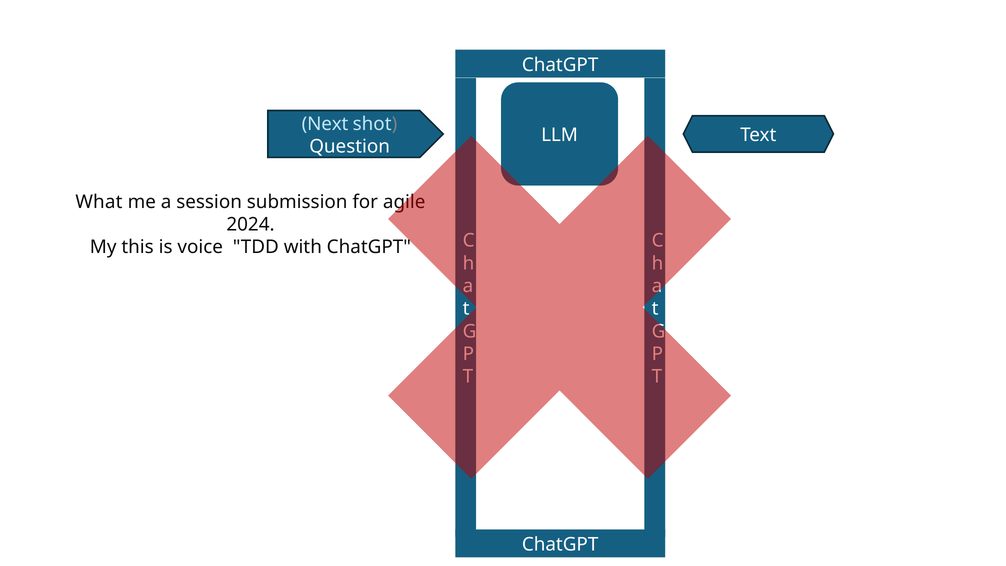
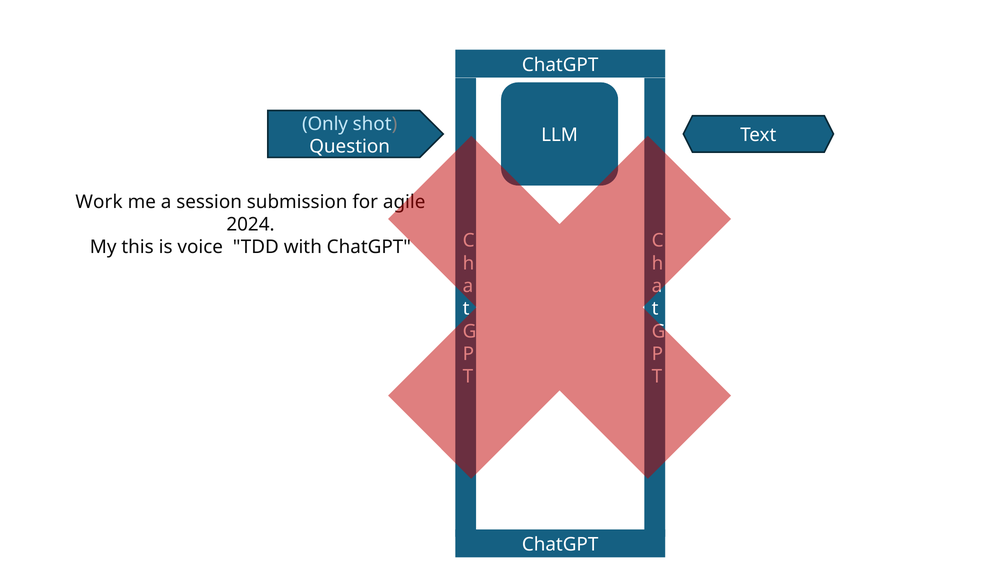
Next: Next -> Only
What: What -> Work
